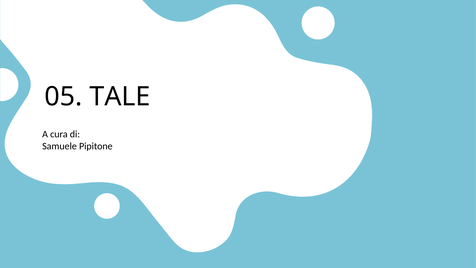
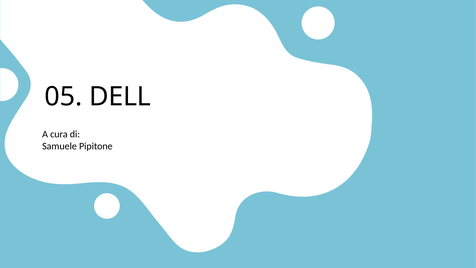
TALE: TALE -> DELL
